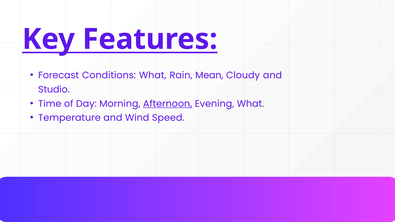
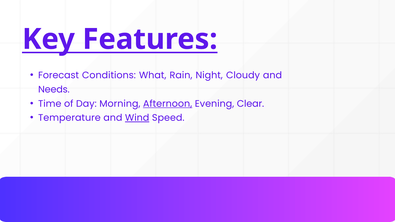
Mean: Mean -> Night
Studio: Studio -> Needs
Evening What: What -> Clear
Wind underline: none -> present
